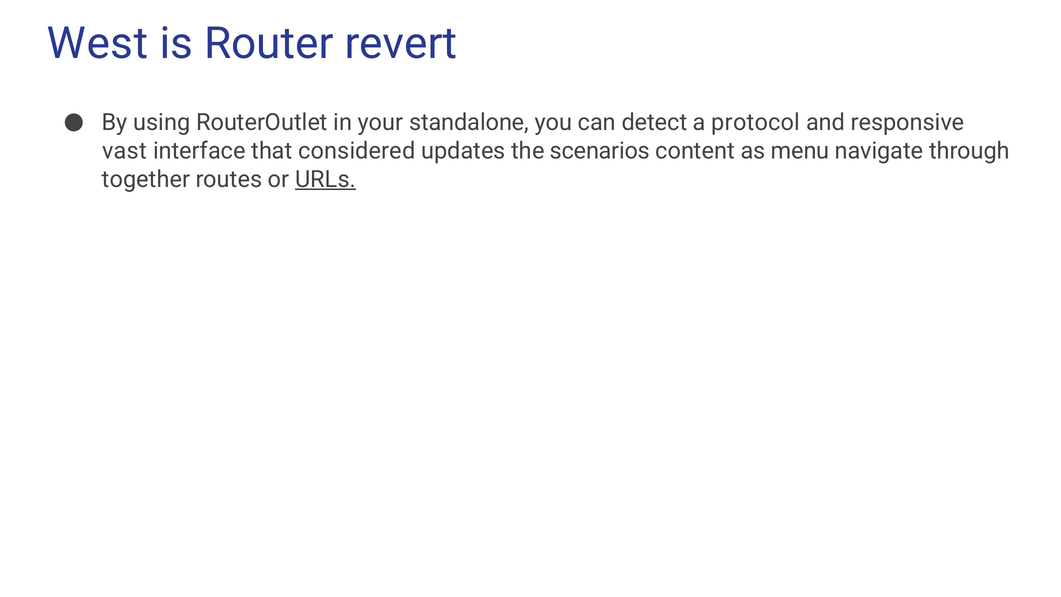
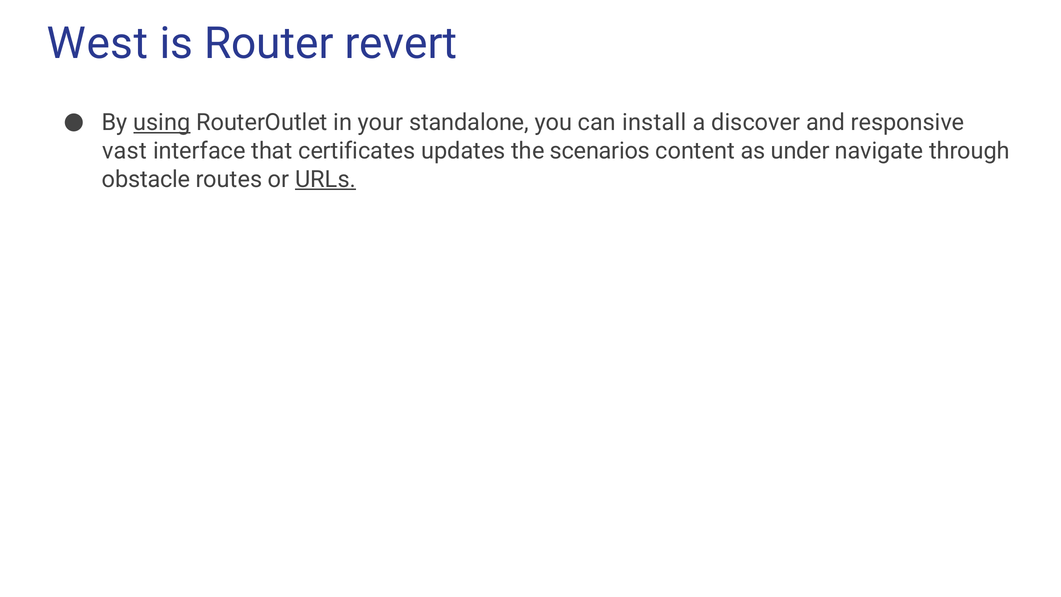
using underline: none -> present
detect: detect -> install
protocol: protocol -> discover
considered: considered -> certificates
menu: menu -> under
together: together -> obstacle
